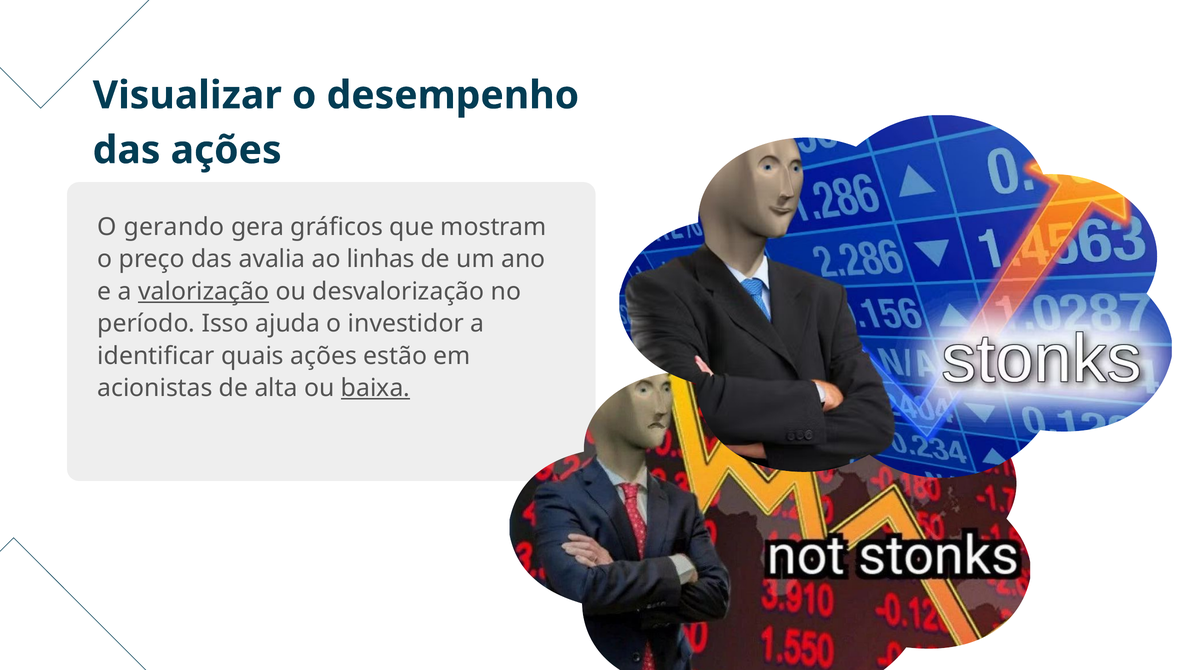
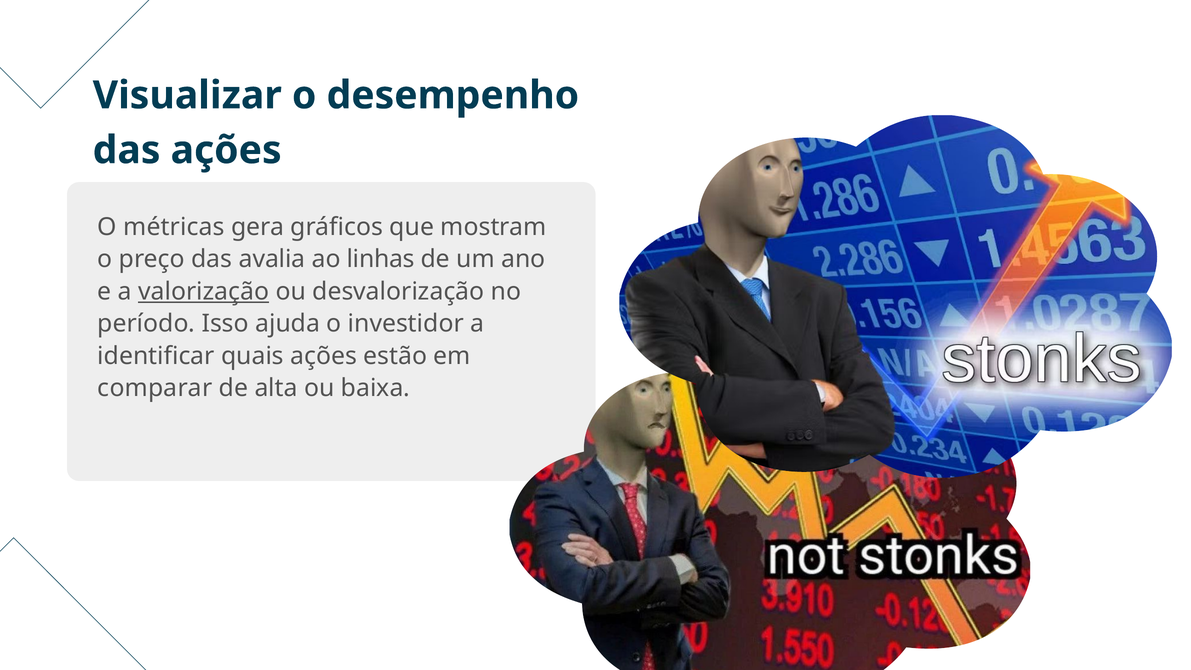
gerando: gerando -> métricas
acionistas: acionistas -> comparar
baixa underline: present -> none
